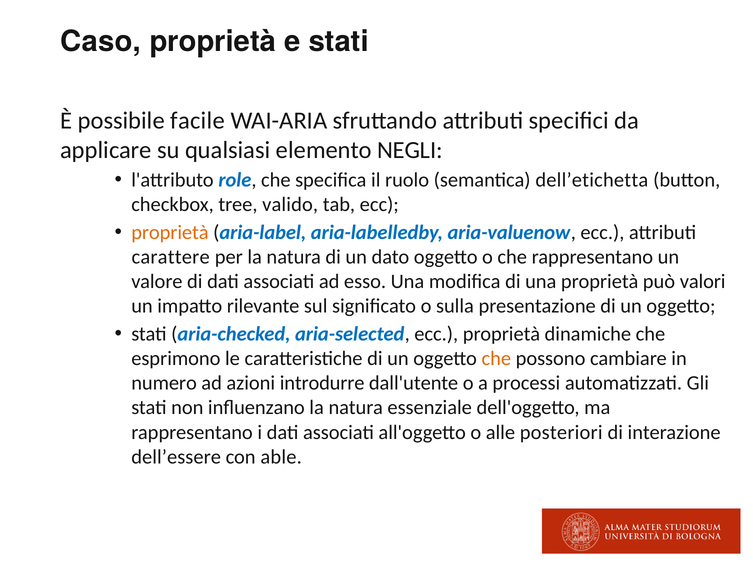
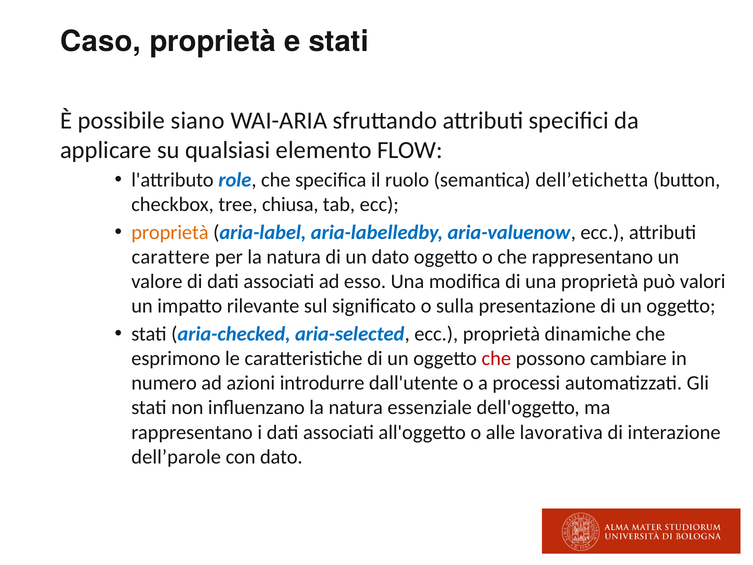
facile: facile -> siano
NEGLI: NEGLI -> FLOW
valido: valido -> chiusa
che at (496, 358) colour: orange -> red
posteriori: posteriori -> lavorativa
dell’essere: dell’essere -> dell’parole
con able: able -> dato
